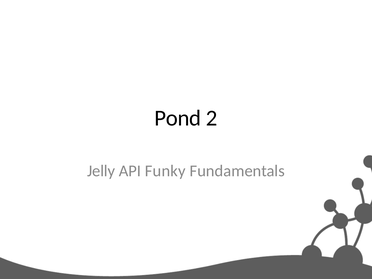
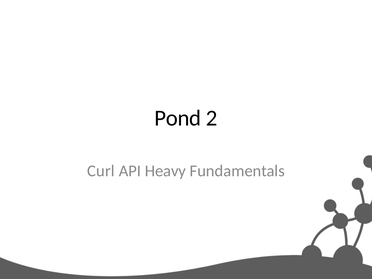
Jelly: Jelly -> Curl
Funky: Funky -> Heavy
